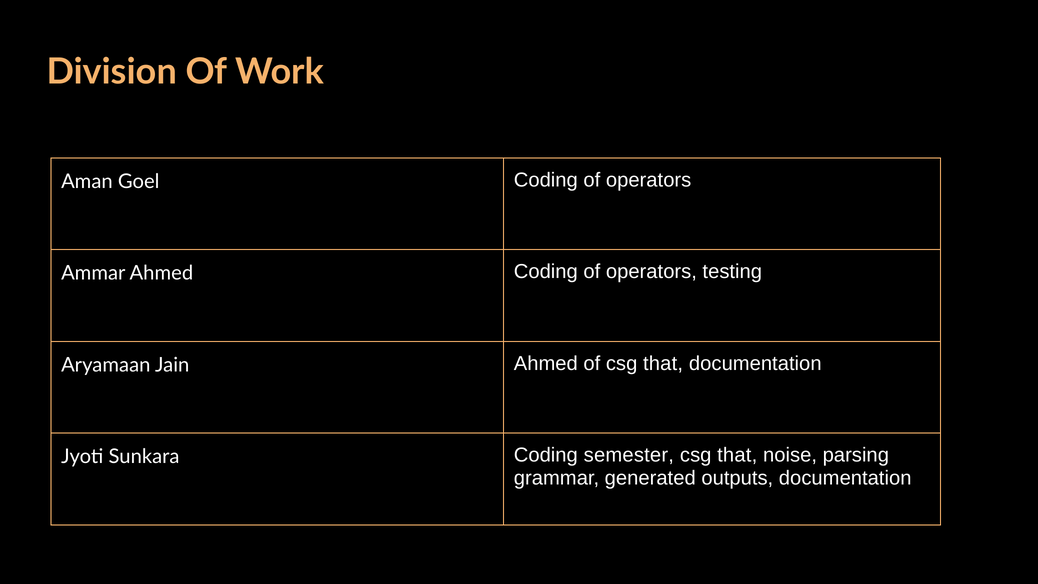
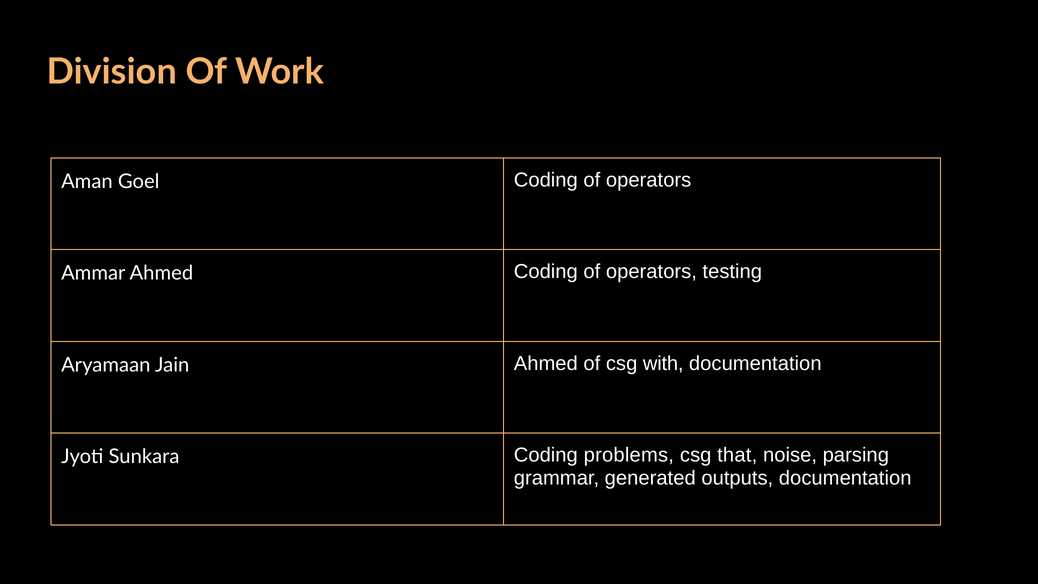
of csg that: that -> with
semester: semester -> problems
